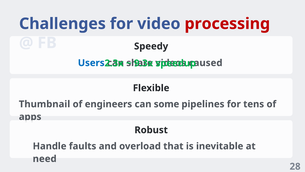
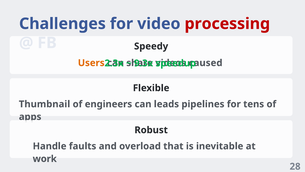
Users colour: blue -> orange
some: some -> leads
need: need -> work
